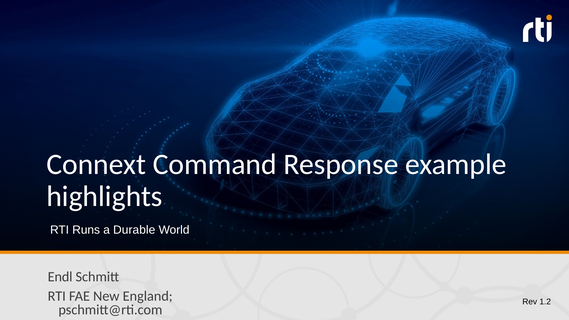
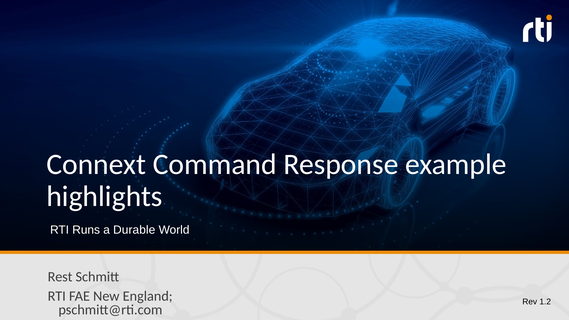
Endl: Endl -> Rest
